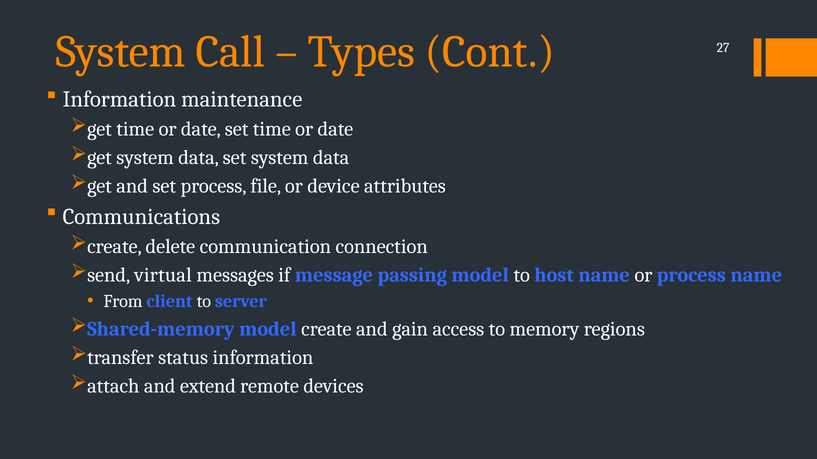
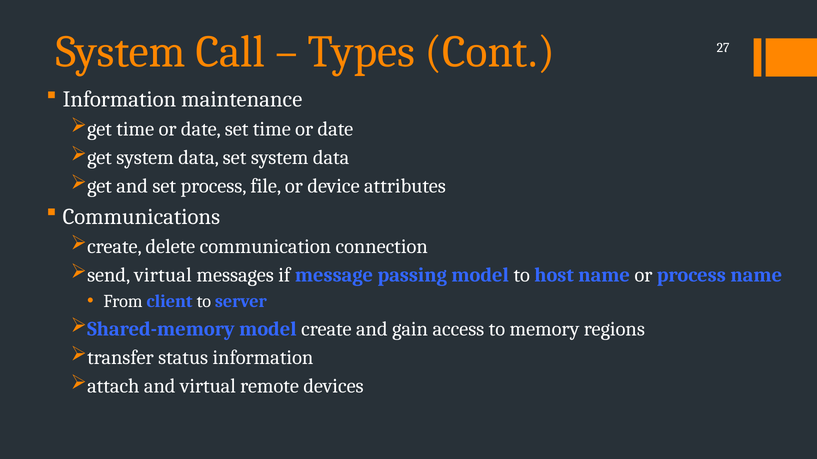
and extend: extend -> virtual
